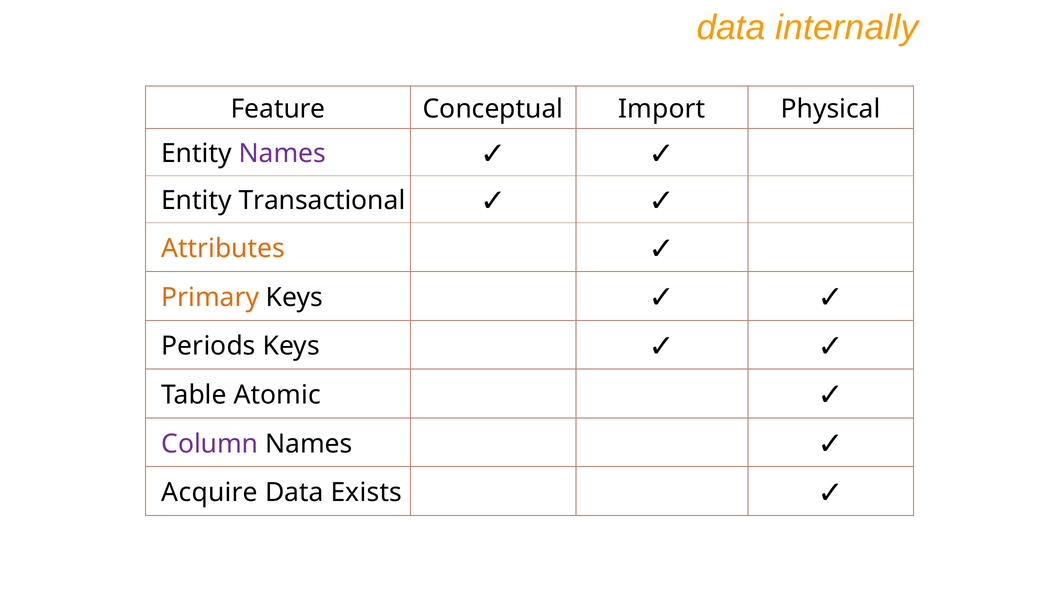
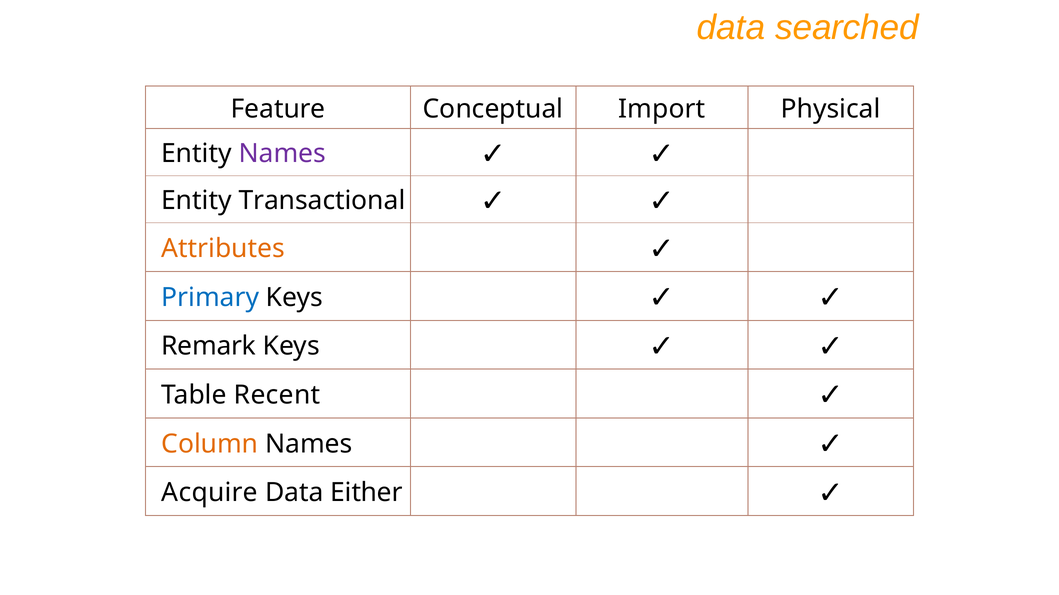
internally: internally -> searched
Primary colour: orange -> blue
Periods: Periods -> Remark
Atomic: Atomic -> Recent
Column colour: purple -> orange
Exists: Exists -> Either
